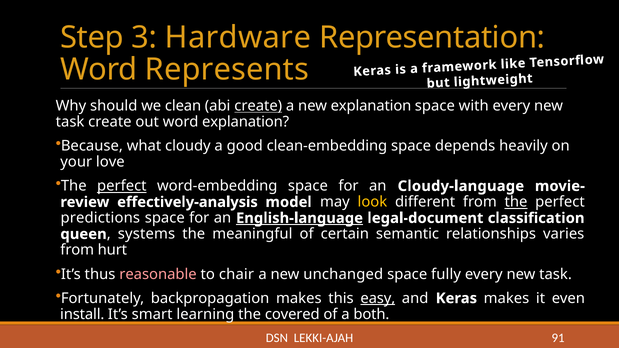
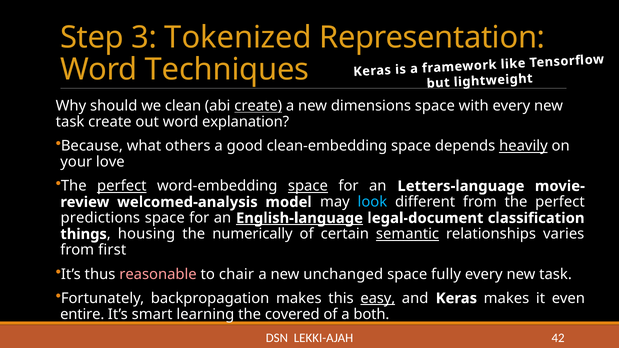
Hardware: Hardware -> Tokenized
Represents: Represents -> Techniques
new explanation: explanation -> dimensions
cloudy: cloudy -> others
heavily underline: none -> present
space at (308, 186) underline: none -> present
Cloudy-language: Cloudy-language -> Letters-language
effectively-analysis: effectively-analysis -> welcomed-analysis
look colour: yellow -> light blue
the at (516, 202) underline: present -> none
queen: queen -> things
systems: systems -> housing
meaningful: meaningful -> numerically
semantic underline: none -> present
hurt: hurt -> first
install: install -> entire
91: 91 -> 42
